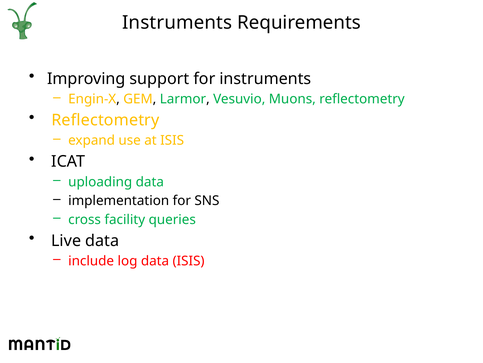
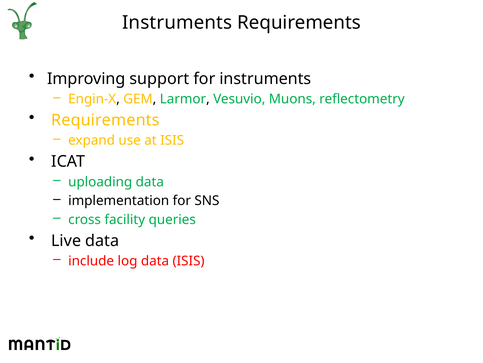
Reflectometry at (105, 120): Reflectometry -> Requirements
